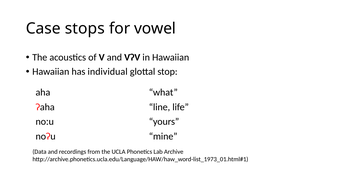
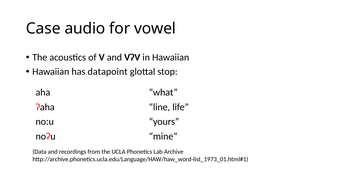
stops: stops -> audio
individual: individual -> datapoint
